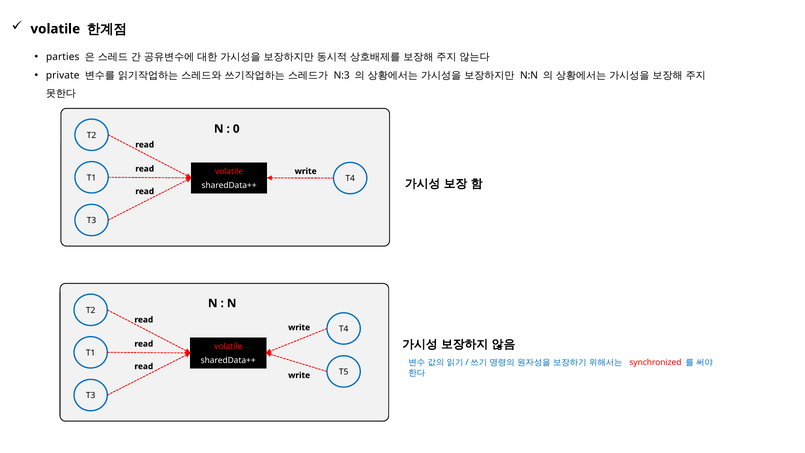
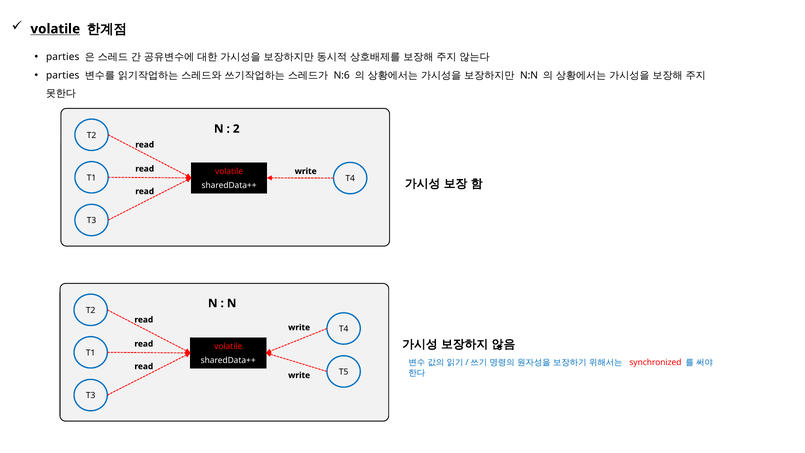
volatile at (55, 29) underline: none -> present
private at (63, 75): private -> parties
N:3: N:3 -> N:6
0: 0 -> 2
